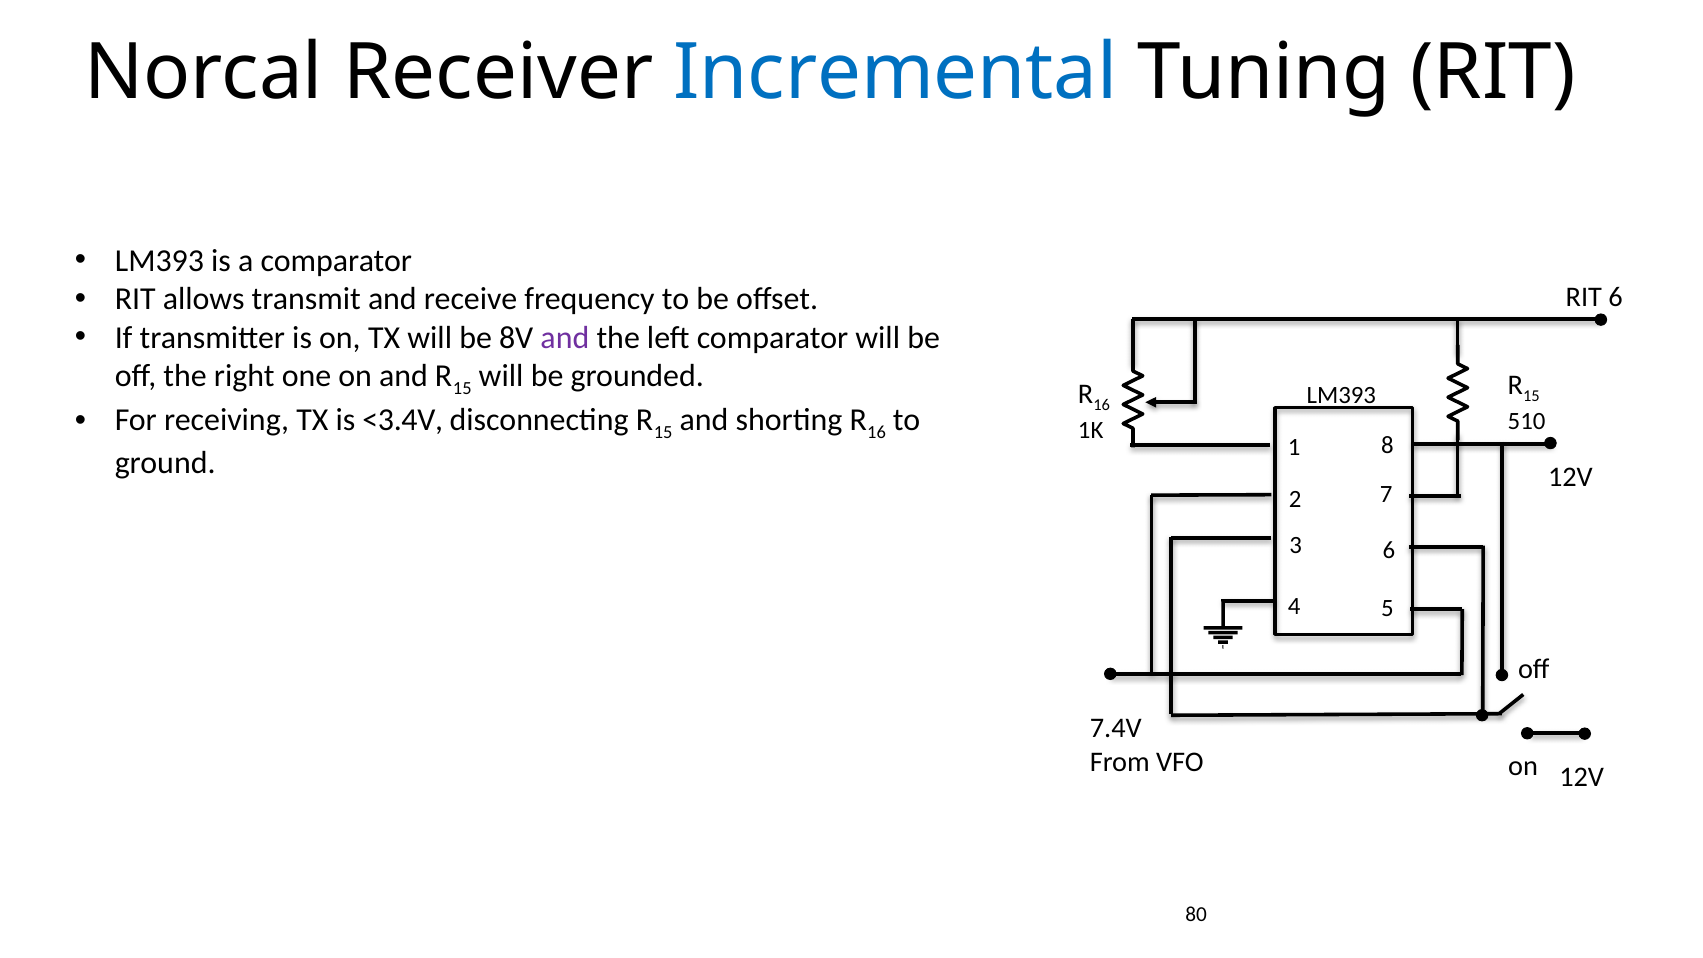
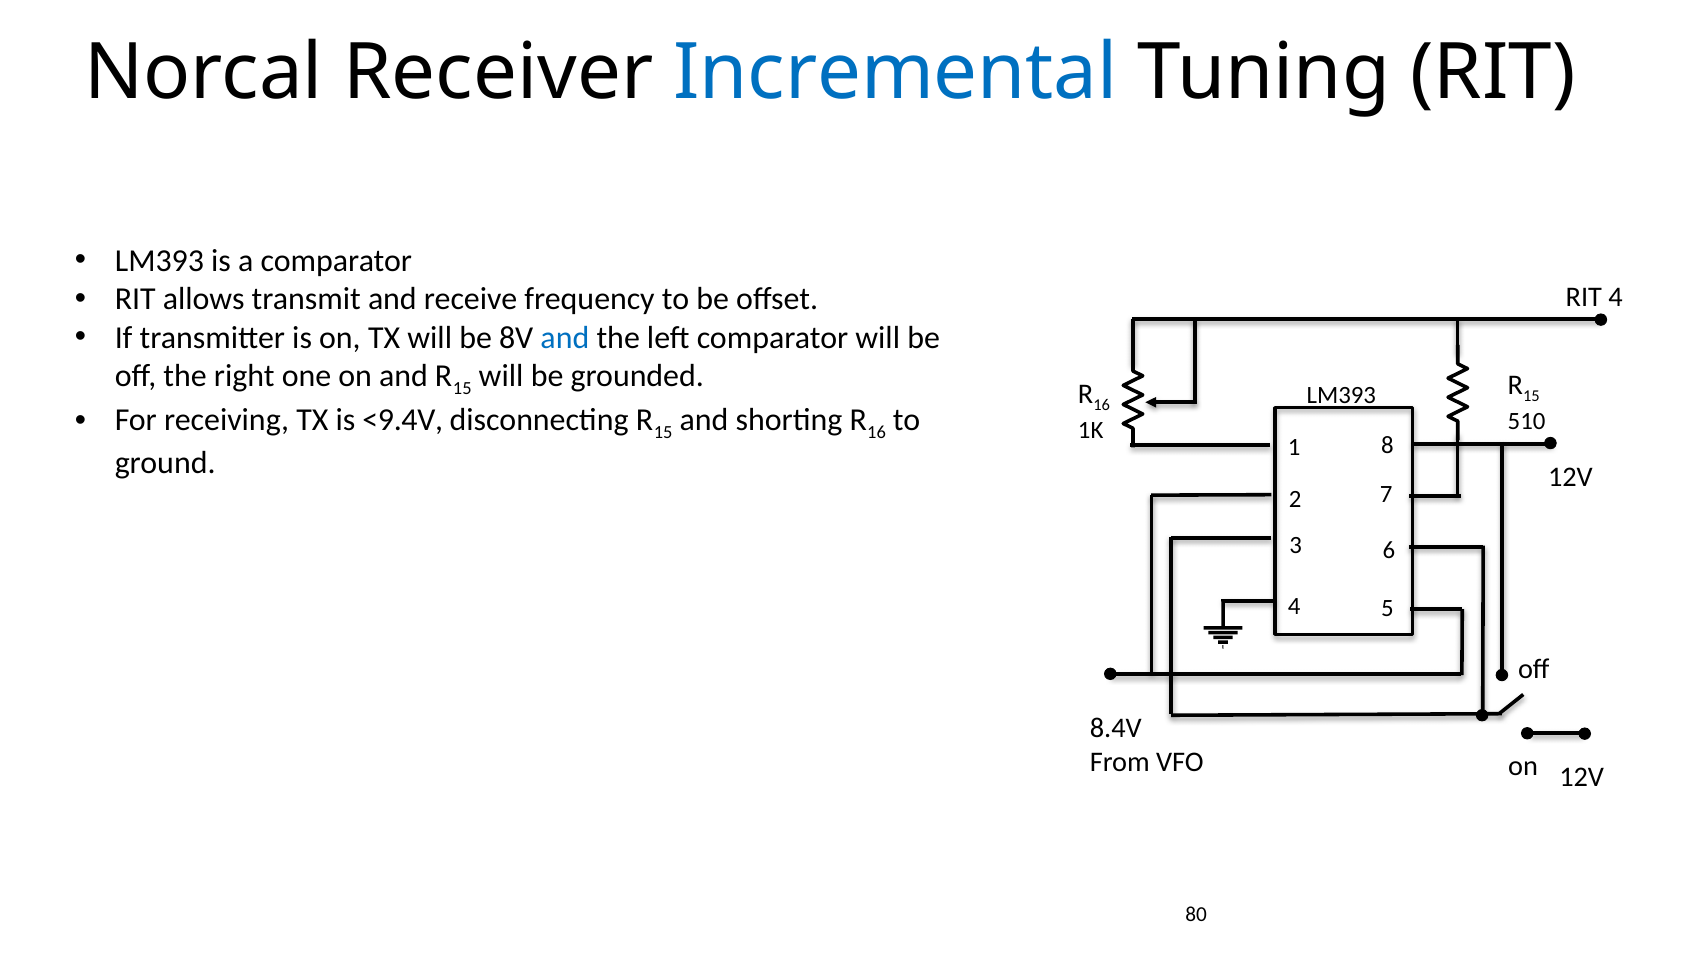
RIT 6: 6 -> 4
and at (565, 338) colour: purple -> blue
<3.4V: <3.4V -> <9.4V
7.4V: 7.4V -> 8.4V
